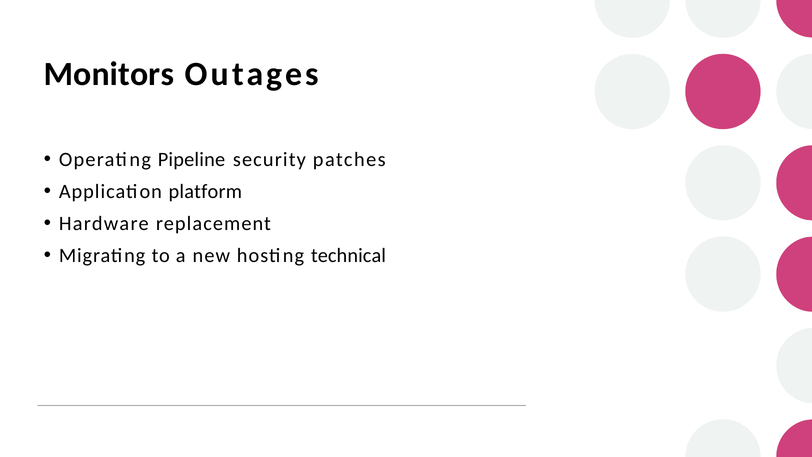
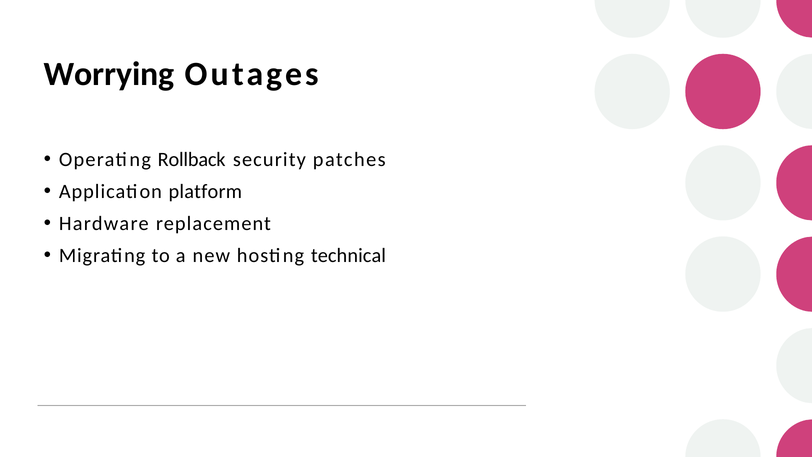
Monitors: Monitors -> Worrying
Pipeline: Pipeline -> Rollback
